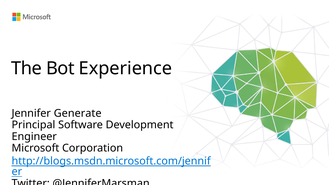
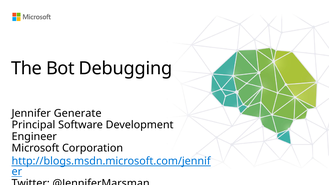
Experience: Experience -> Debugging
